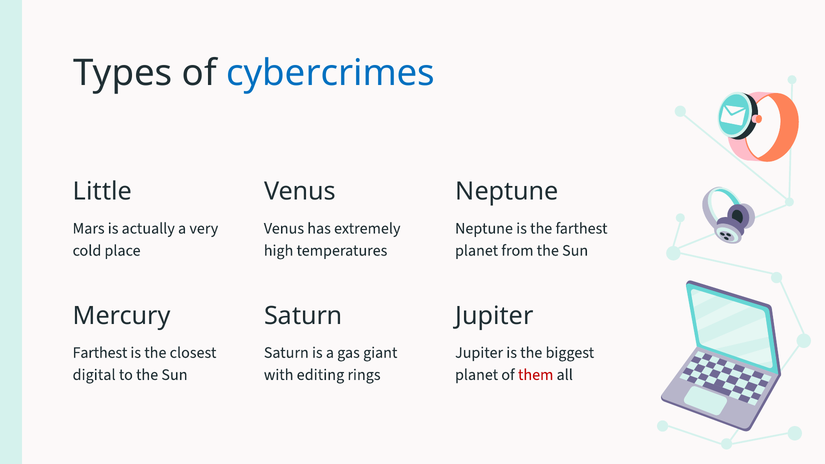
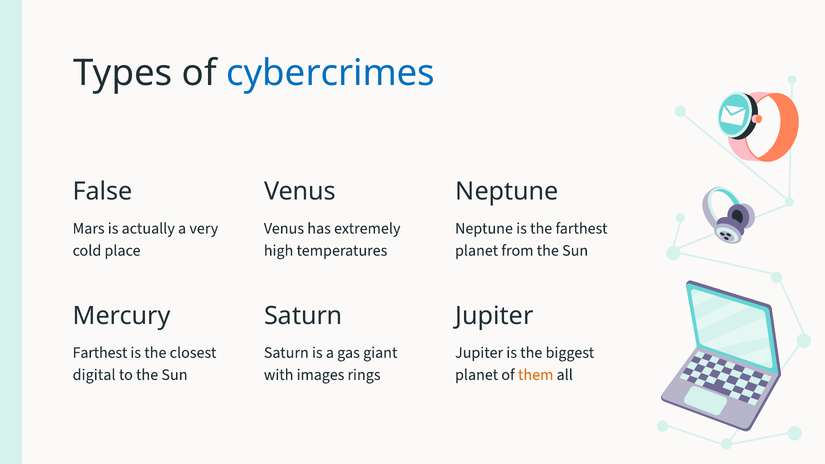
Little: Little -> False
editing: editing -> images
them colour: red -> orange
